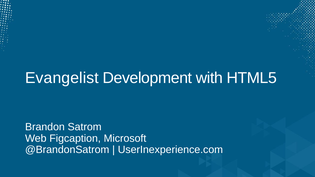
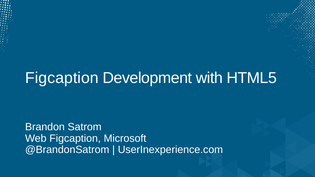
Evangelist at (62, 78): Evangelist -> Figcaption
